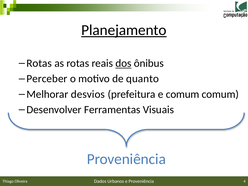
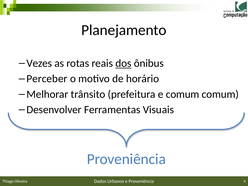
Planejamento underline: present -> none
Rotas at (39, 63): Rotas -> Vezes
quanto: quanto -> horário
desvios: desvios -> trânsito
